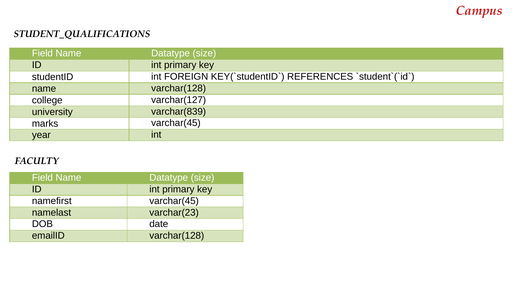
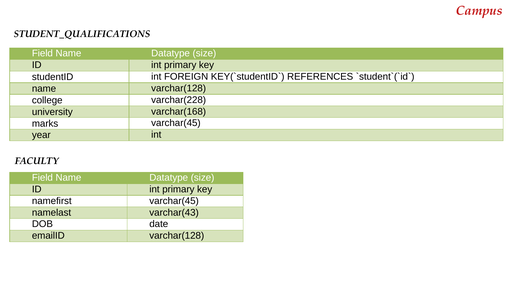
varchar(127: varchar(127 -> varchar(228
varchar(839: varchar(839 -> varchar(168
varchar(23: varchar(23 -> varchar(43
